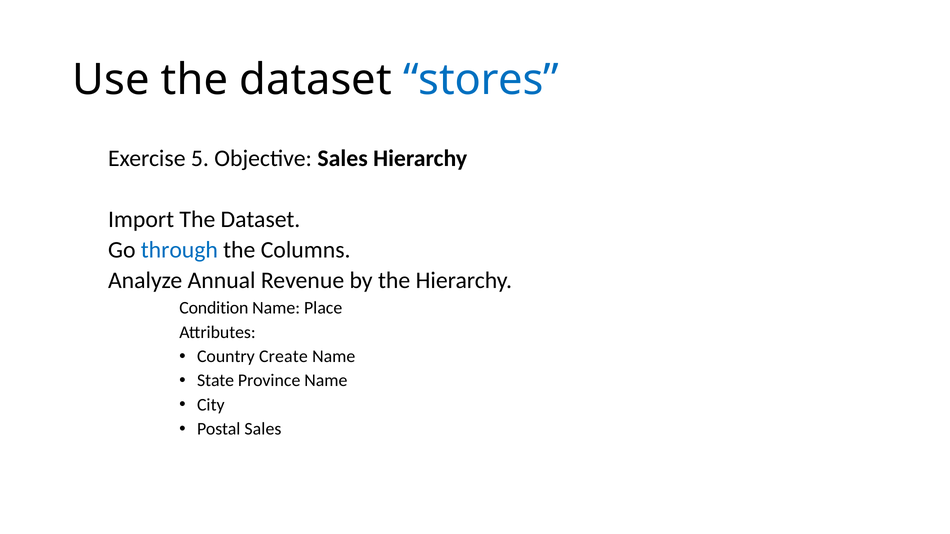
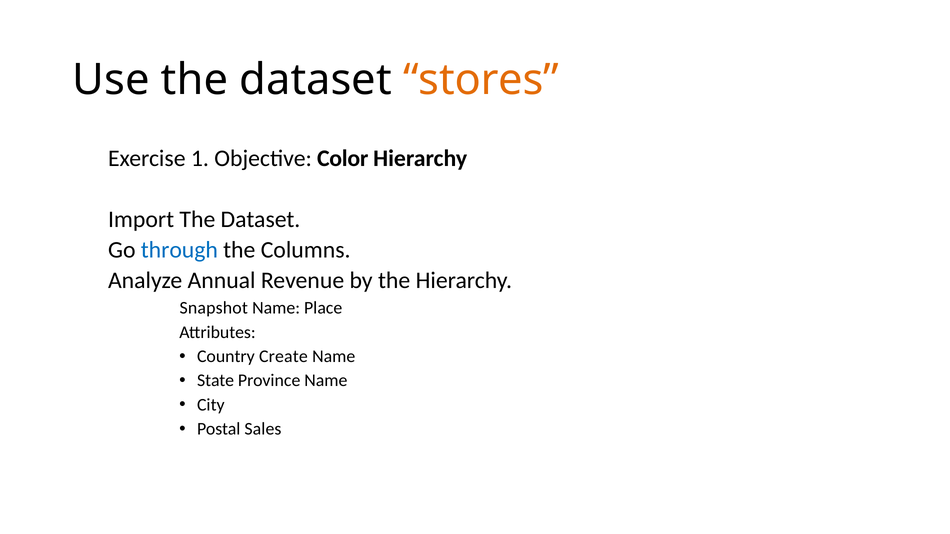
stores colour: blue -> orange
5: 5 -> 1
Objective Sales: Sales -> Color
Condition: Condition -> Snapshot
